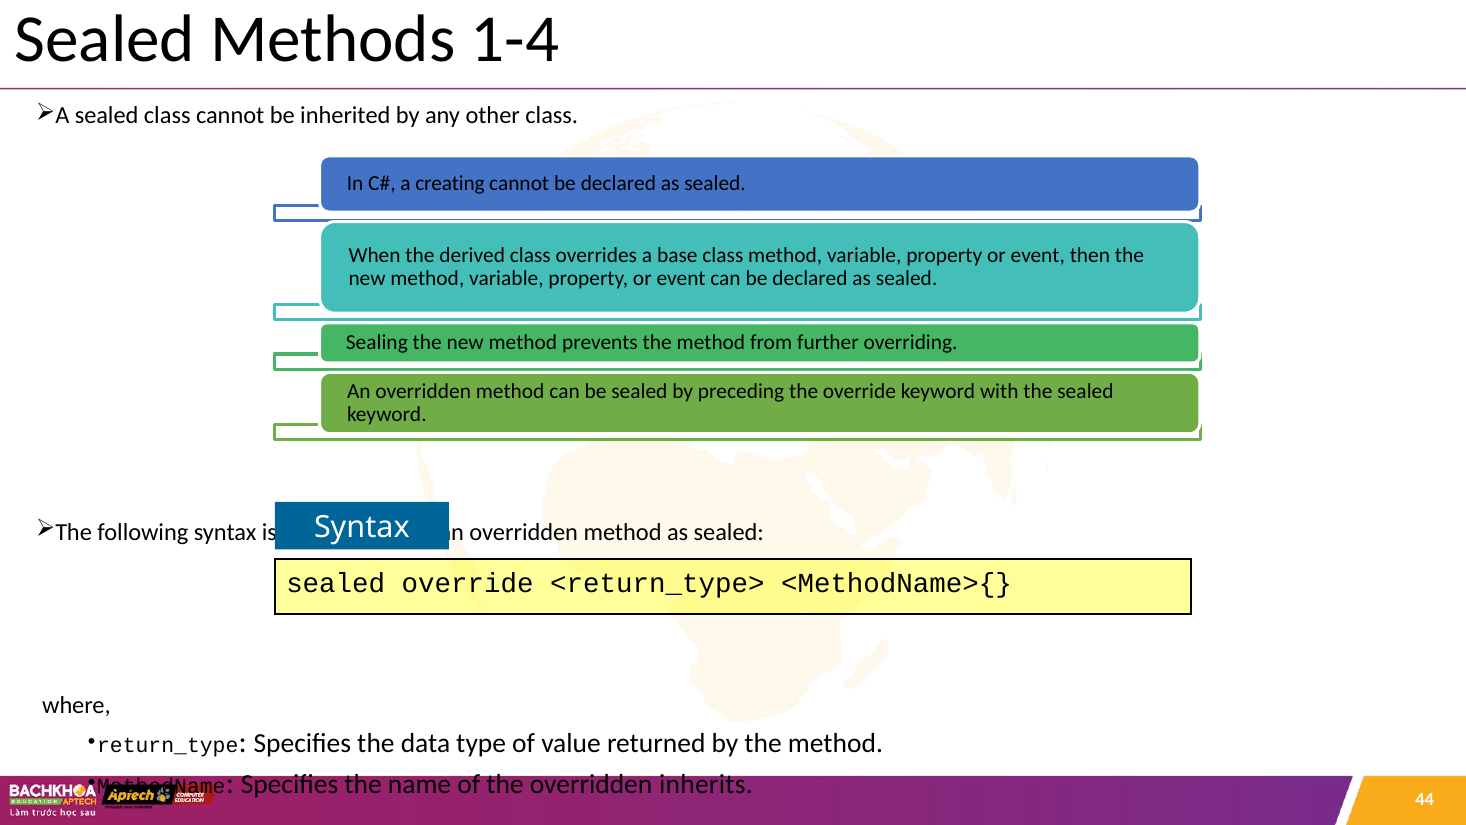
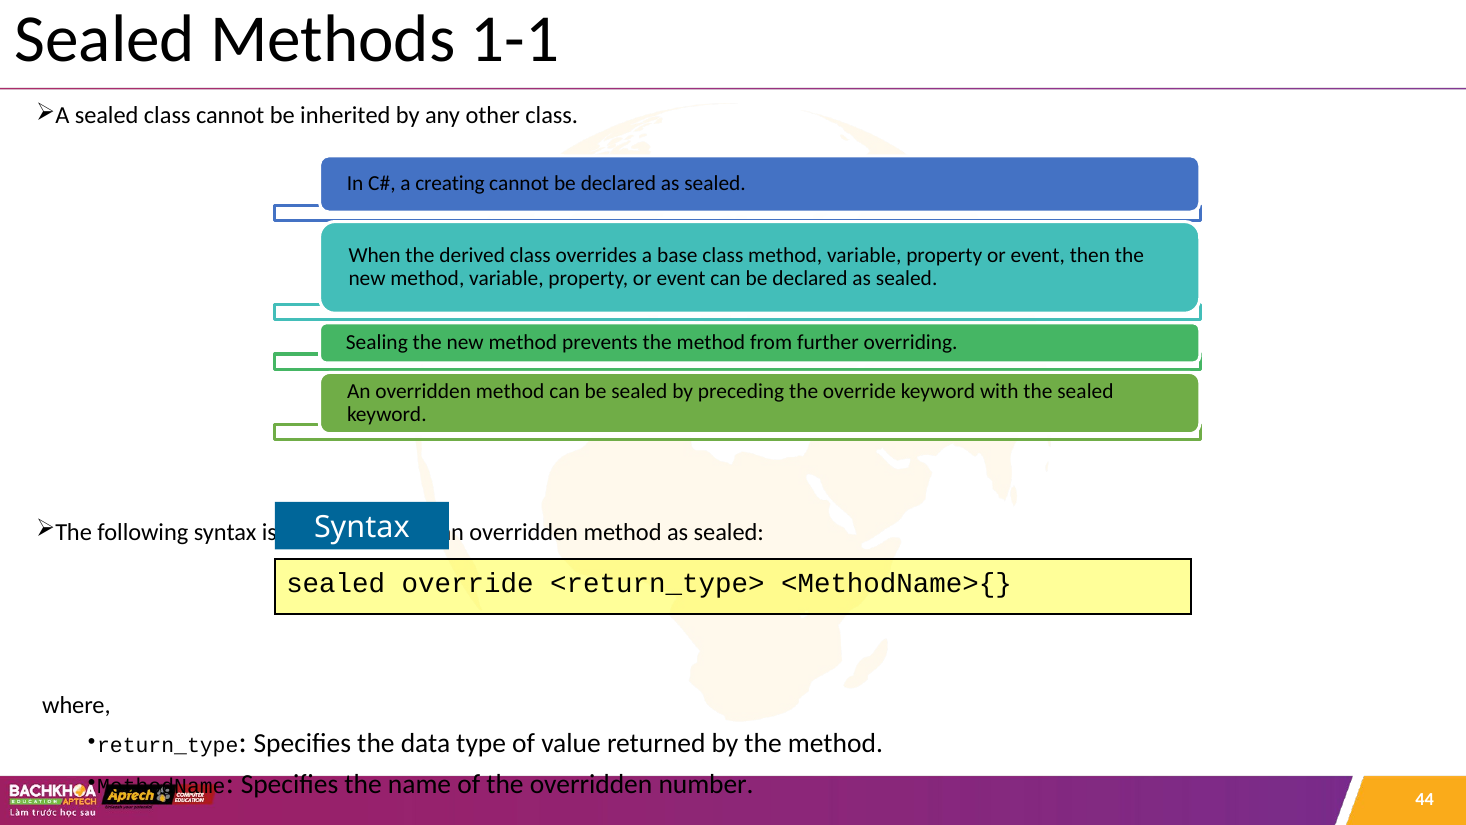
1-4: 1-4 -> 1-1
inherits: inherits -> number
